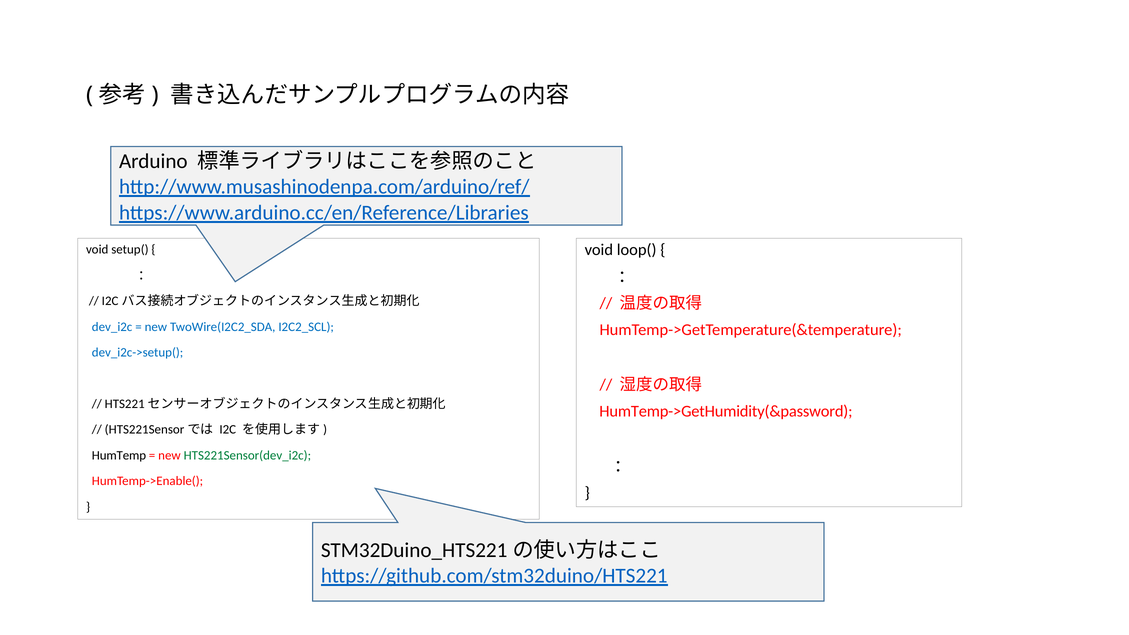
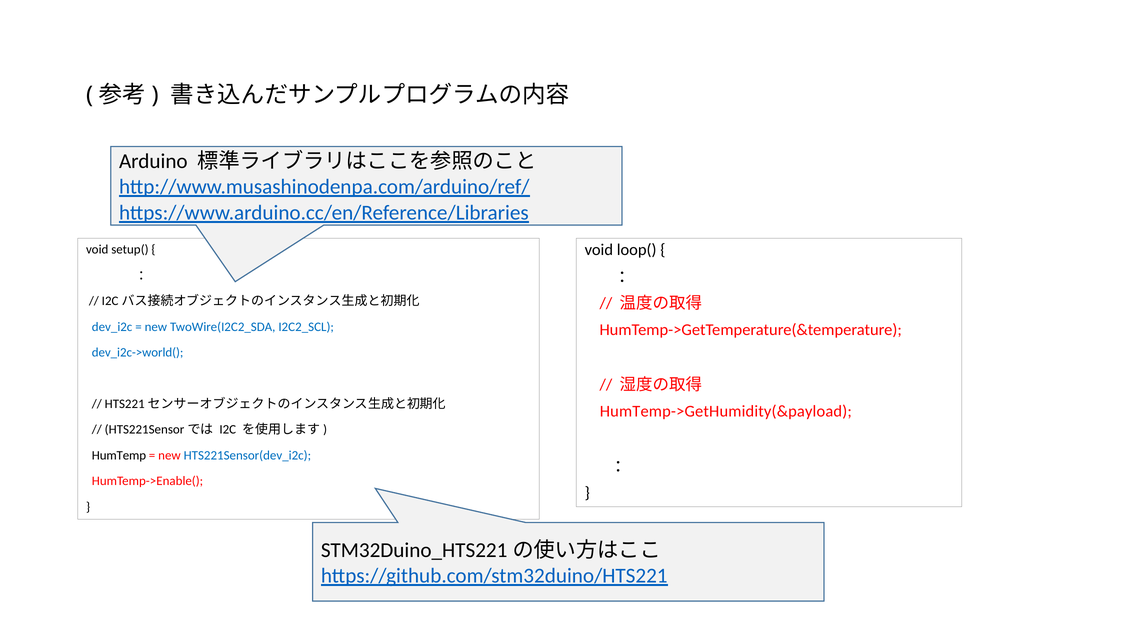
dev_i2c->setup(: dev_i2c->setup( -> dev_i2c->world(
HumTemp->GetHumidity(&password: HumTemp->GetHumidity(&password -> HumTemp->GetHumidity(&payload
HTS221Sensor(dev_i2c colour: green -> blue
